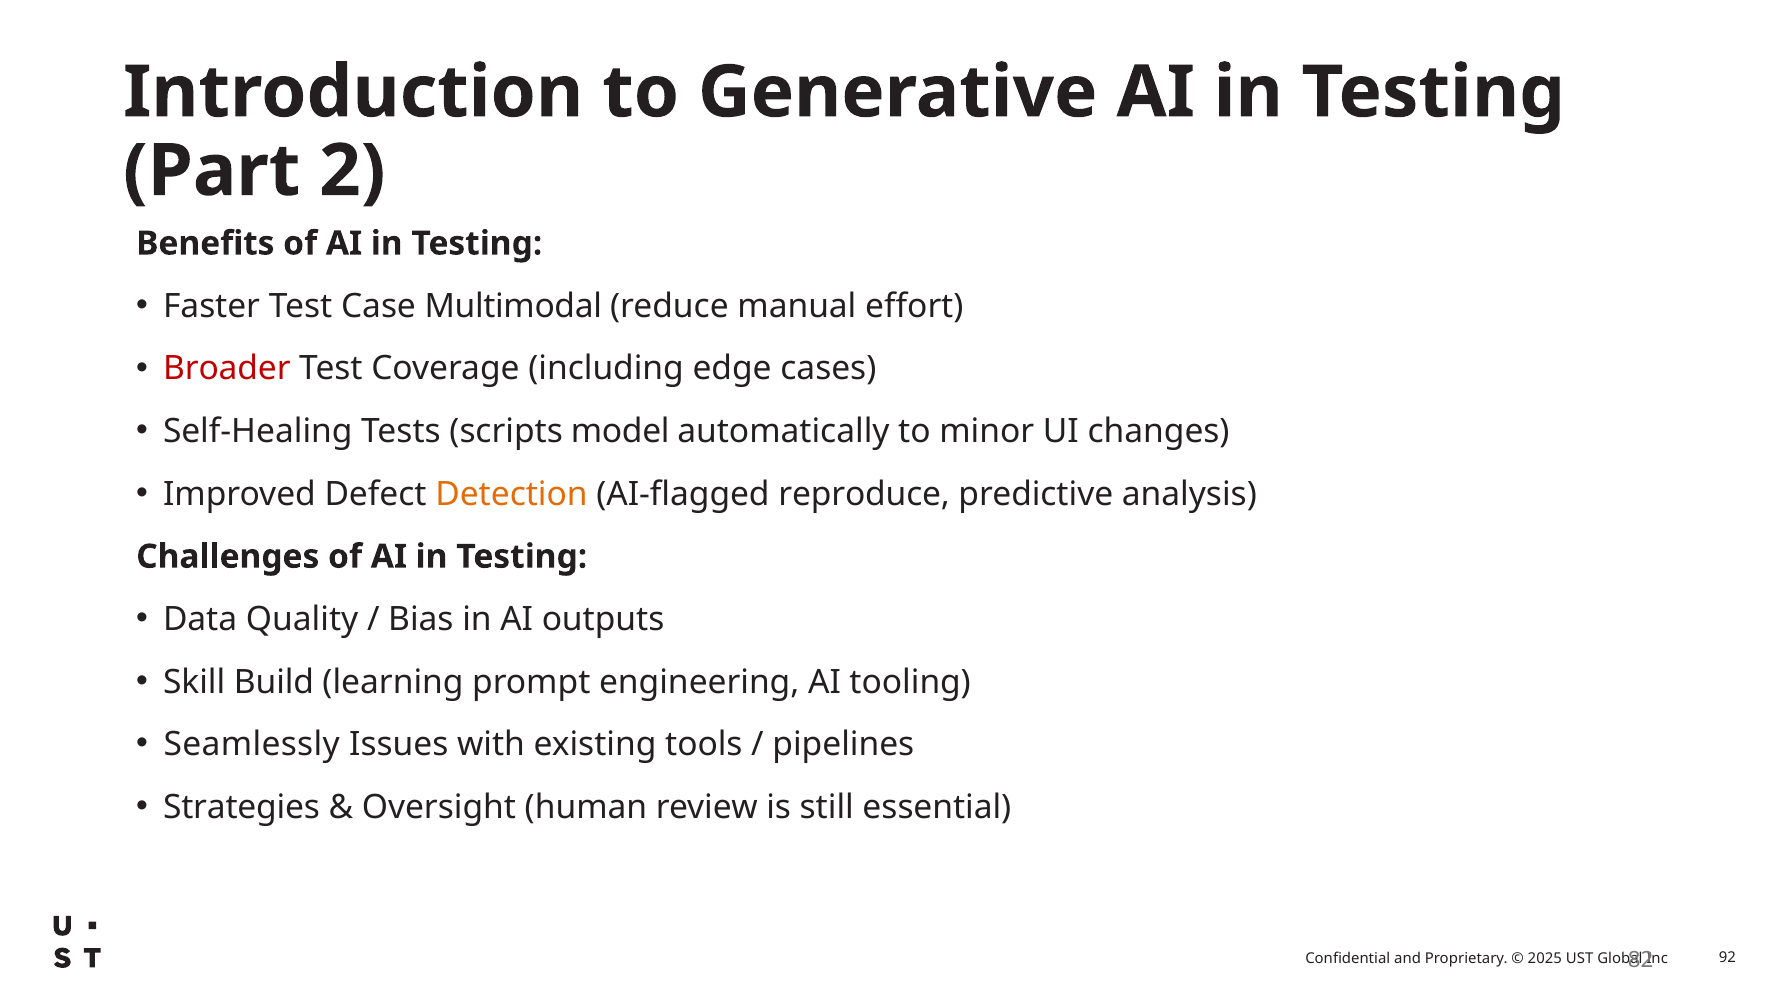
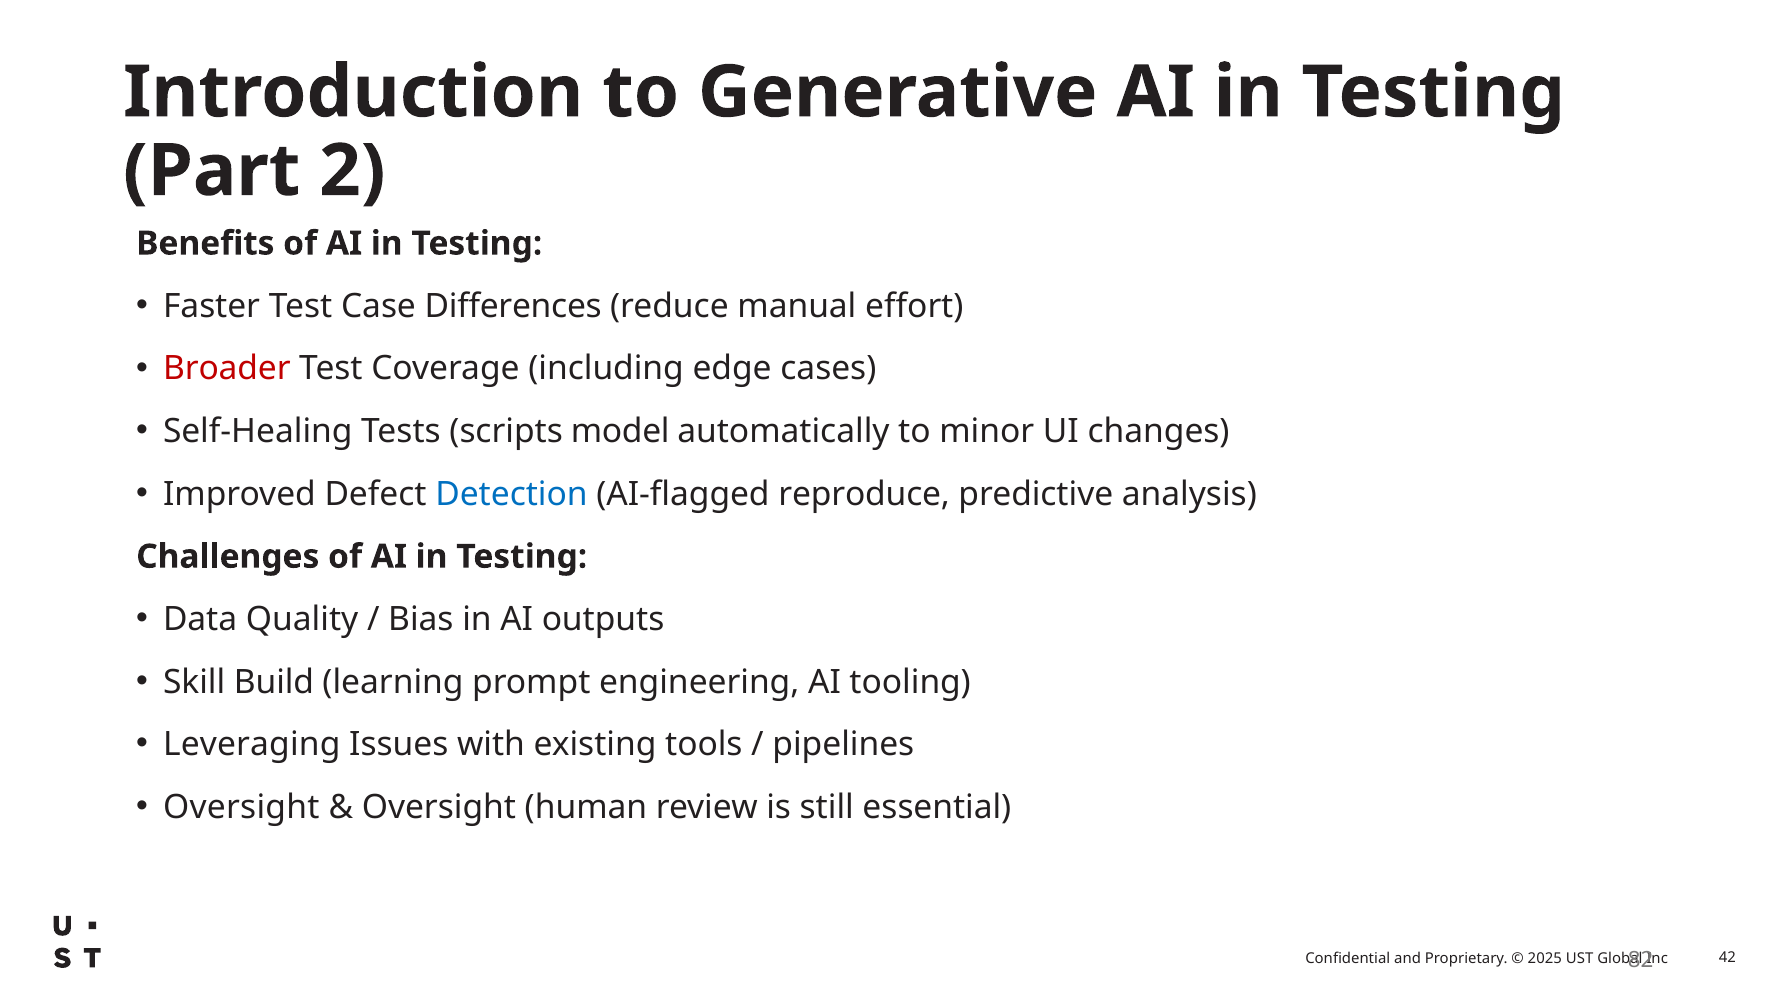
Multimodal: Multimodal -> Differences
Detection colour: orange -> blue
Seamlessly: Seamlessly -> Leveraging
Strategies at (242, 807): Strategies -> Oversight
92: 92 -> 42
